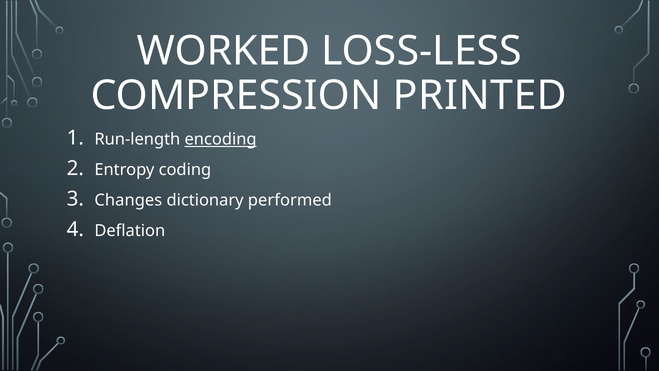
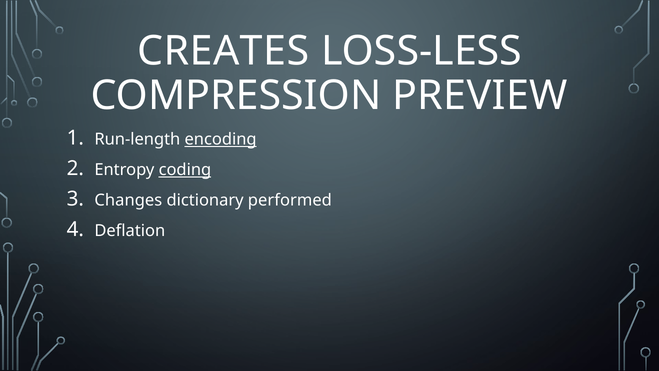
WORKED: WORKED -> CREATES
PRINTED: PRINTED -> PREVIEW
coding underline: none -> present
